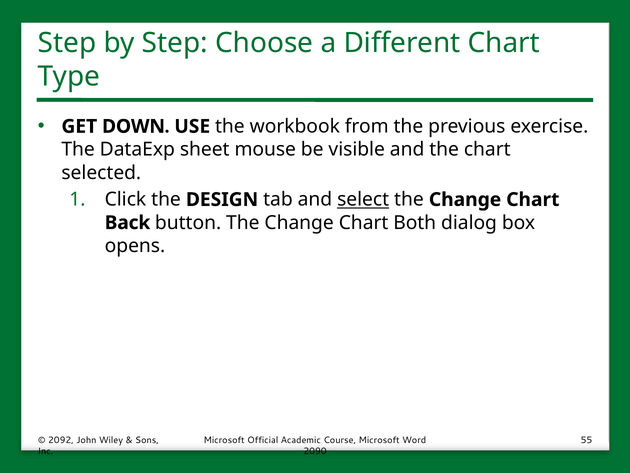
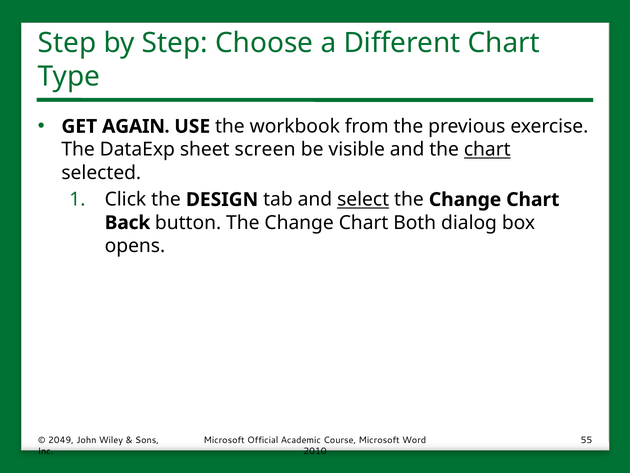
DOWN: DOWN -> AGAIN
mouse: mouse -> screen
chart at (487, 149) underline: none -> present
2092: 2092 -> 2049
2090: 2090 -> 2010
